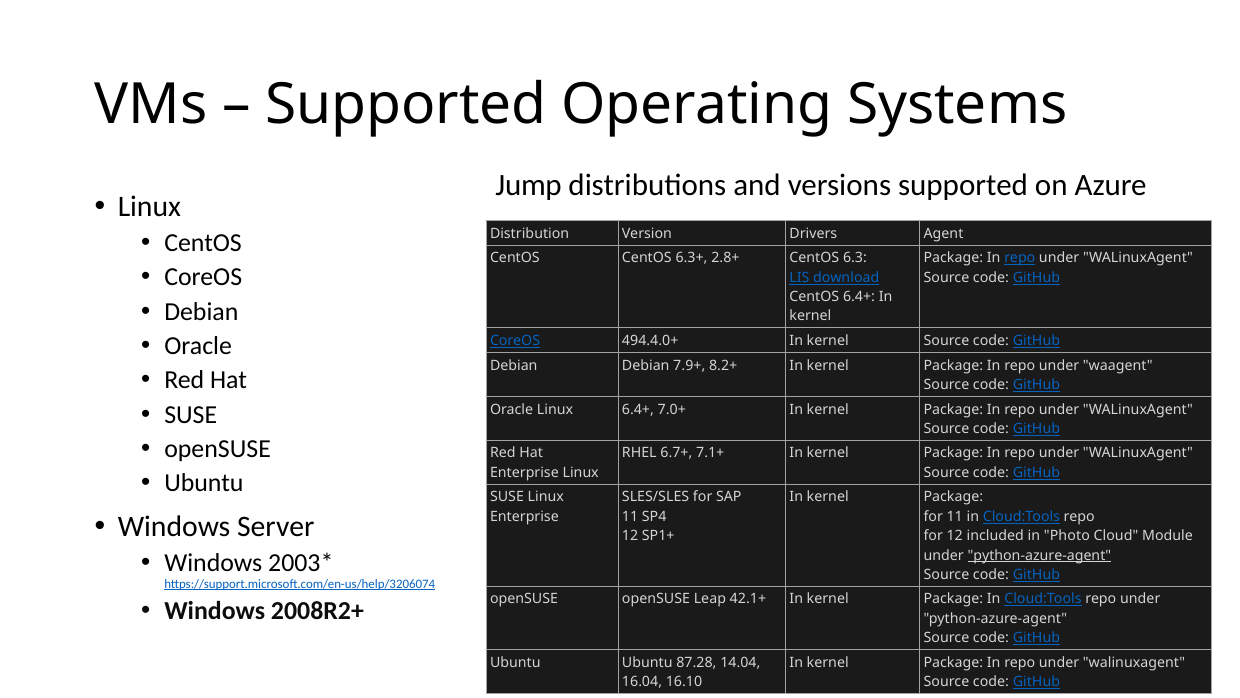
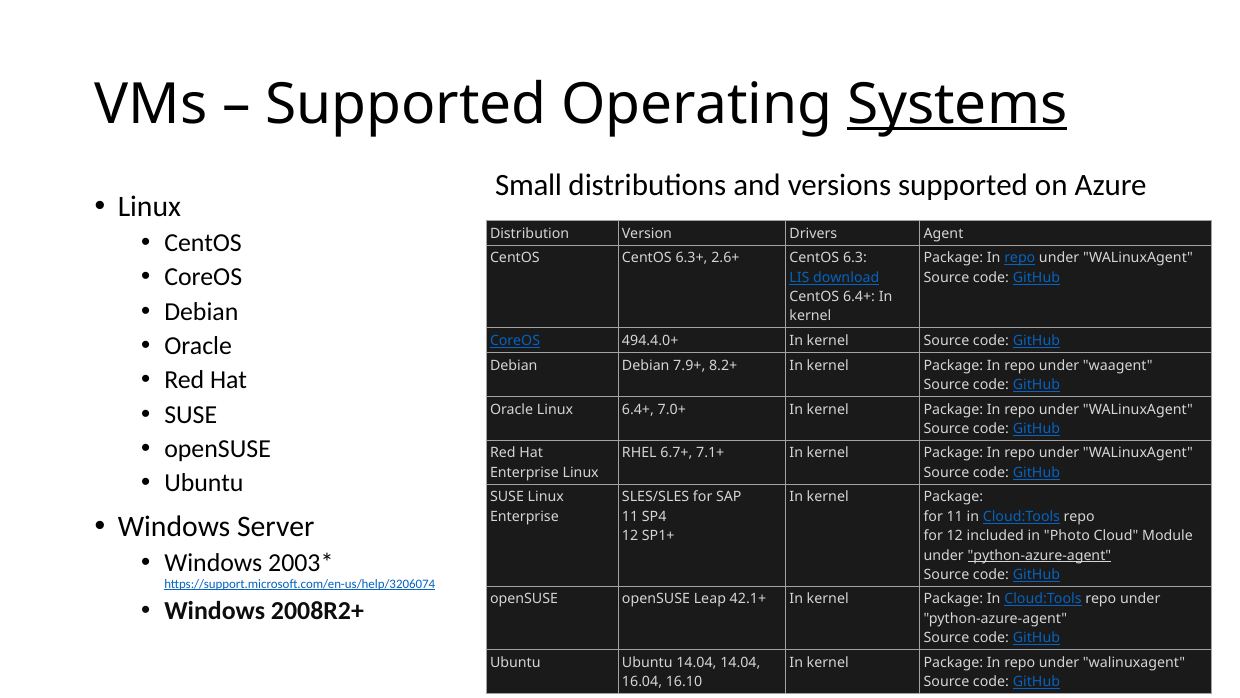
Systems underline: none -> present
Jump: Jump -> Small
2.8+: 2.8+ -> 2.6+
Ubuntu 87.28: 87.28 -> 14.04
